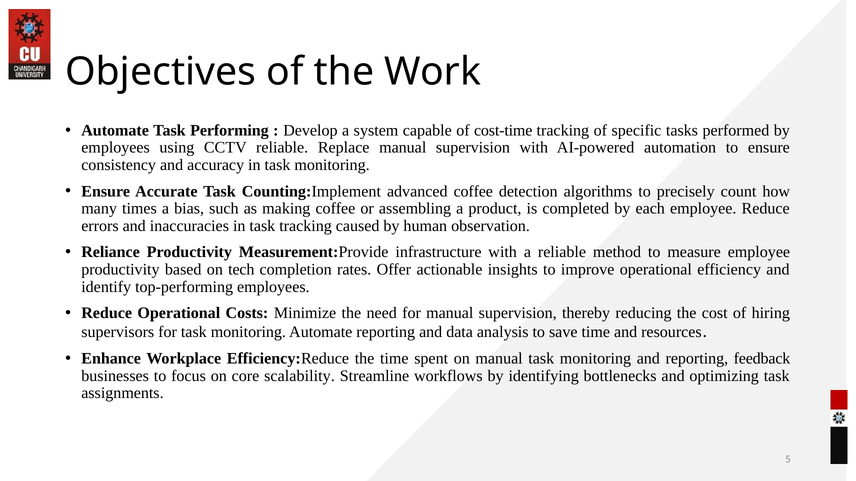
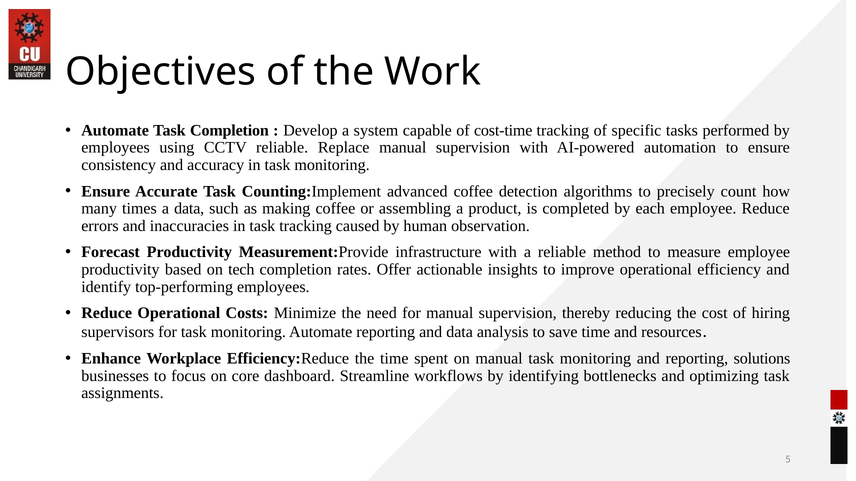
Task Performing: Performing -> Completion
a bias: bias -> data
Reliance: Reliance -> Forecast
feedback: feedback -> solutions
scalability: scalability -> dashboard
